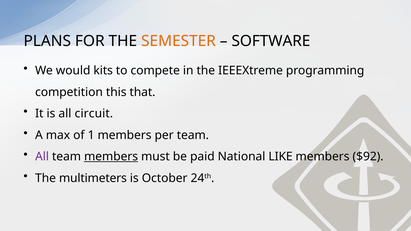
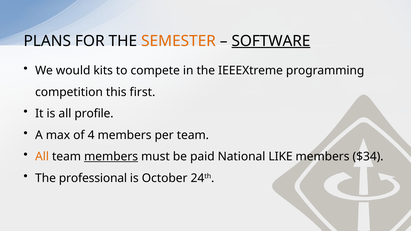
SOFTWARE underline: none -> present
that: that -> first
circuit: circuit -> profile
1: 1 -> 4
All at (42, 157) colour: purple -> orange
$92: $92 -> $34
multimeters: multimeters -> professional
